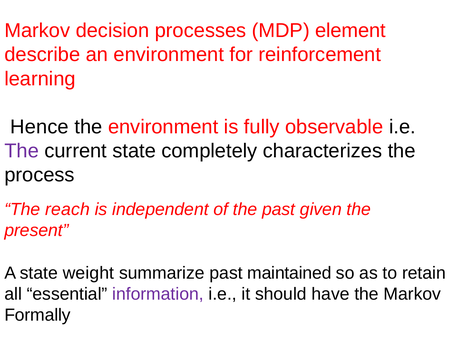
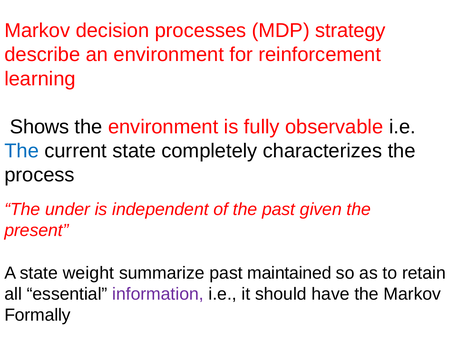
element: element -> strategy
Hence: Hence -> Shows
The at (22, 151) colour: purple -> blue
reach: reach -> under
